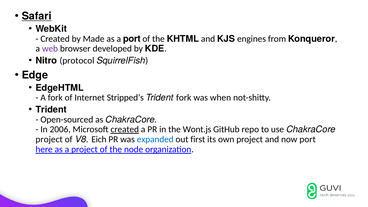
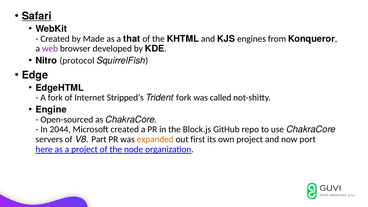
a port: port -> that
when: when -> called
Trident at (51, 110): Trident -> Engine
2006: 2006 -> 2044
created at (125, 129) underline: present -> none
Wont.js: Wont.js -> Block.js
project at (49, 139): project -> servers
Eich: Eich -> Part
expanded colour: blue -> orange
